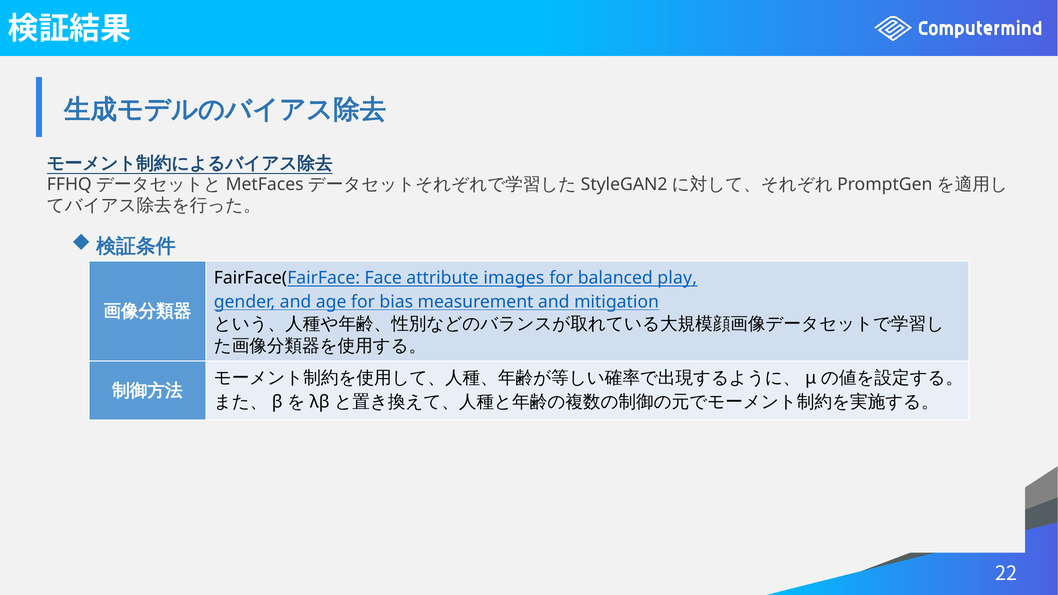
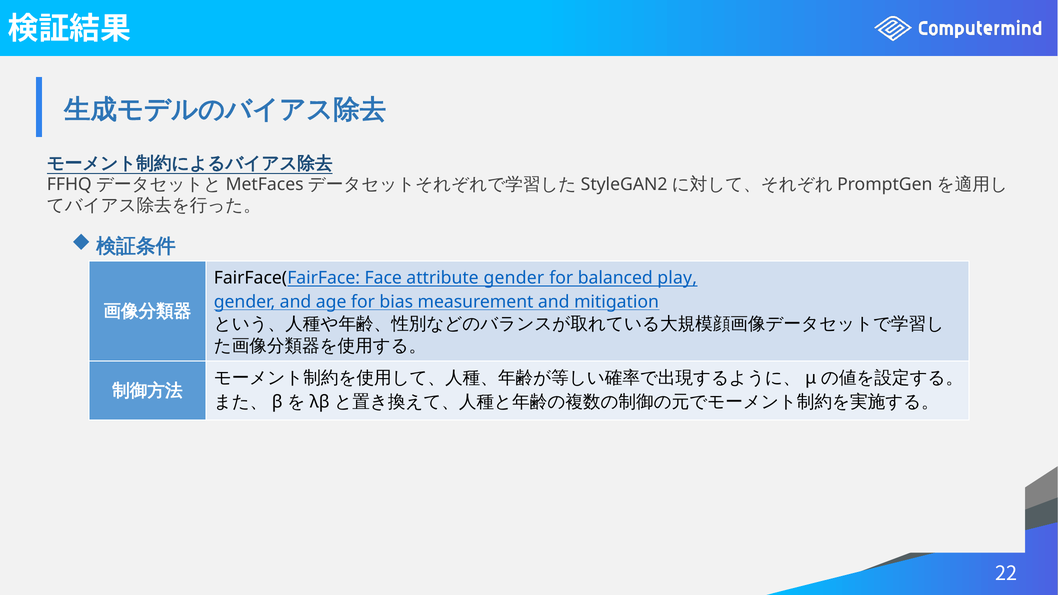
attribute images: images -> gender
